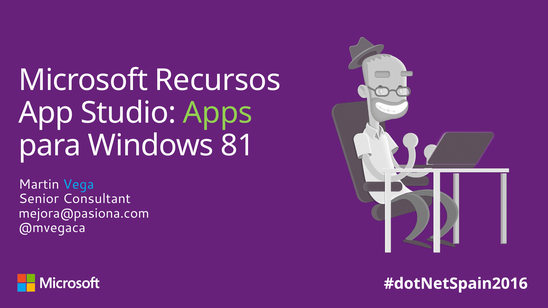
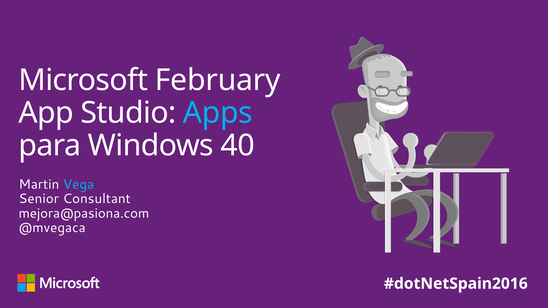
Recursos: Recursos -> February
Apps colour: light green -> light blue
81: 81 -> 40
